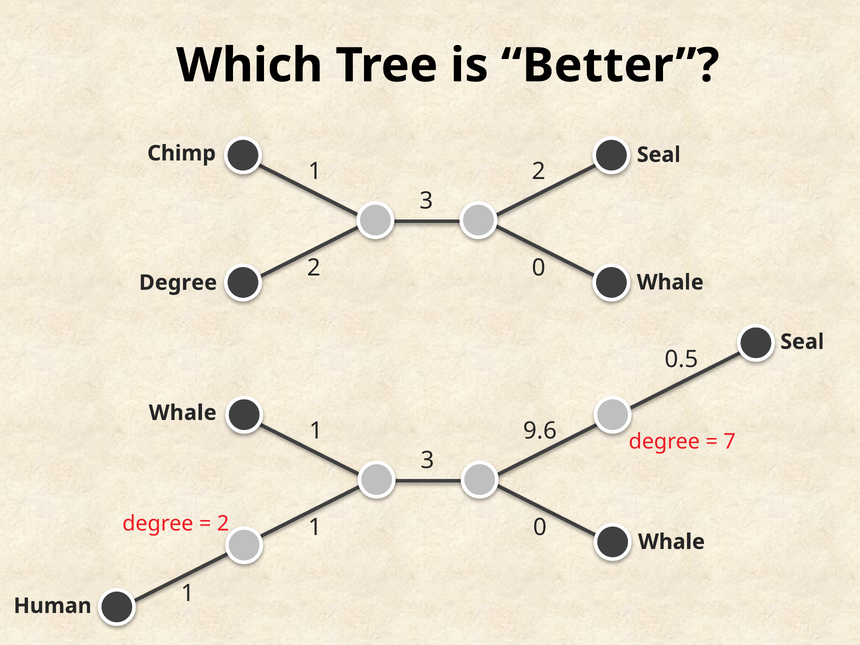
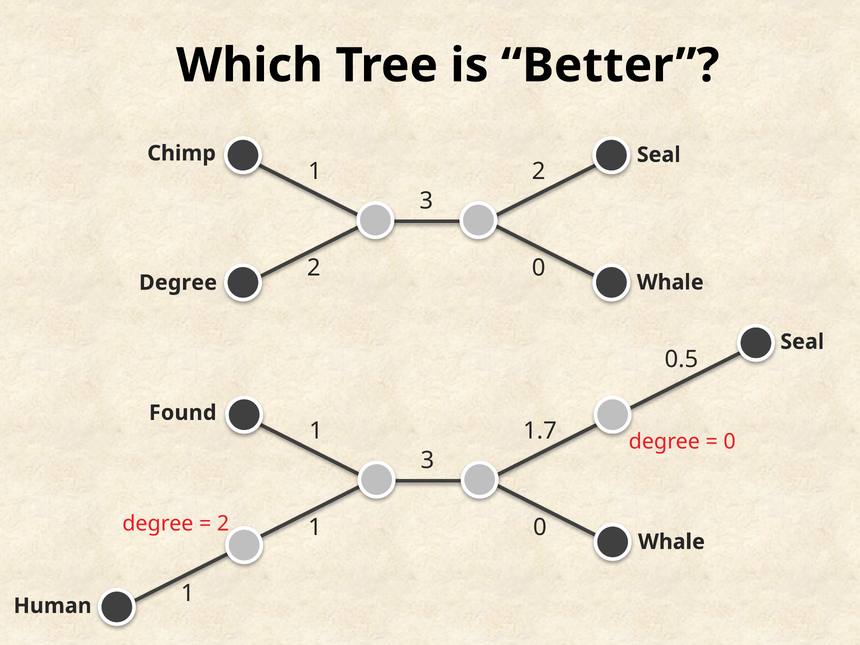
Whale at (183, 413): Whale -> Found
9.6: 9.6 -> 1.7
7 at (730, 441): 7 -> 0
